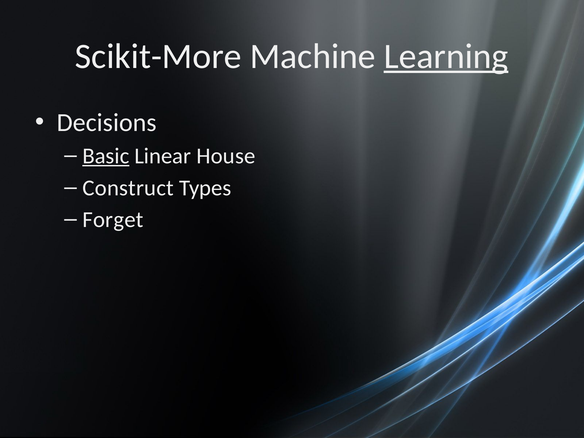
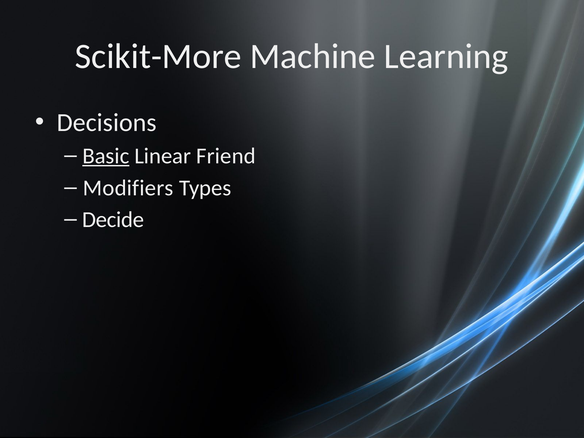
Learning underline: present -> none
House: House -> Friend
Construct: Construct -> Modifiers
Forget: Forget -> Decide
